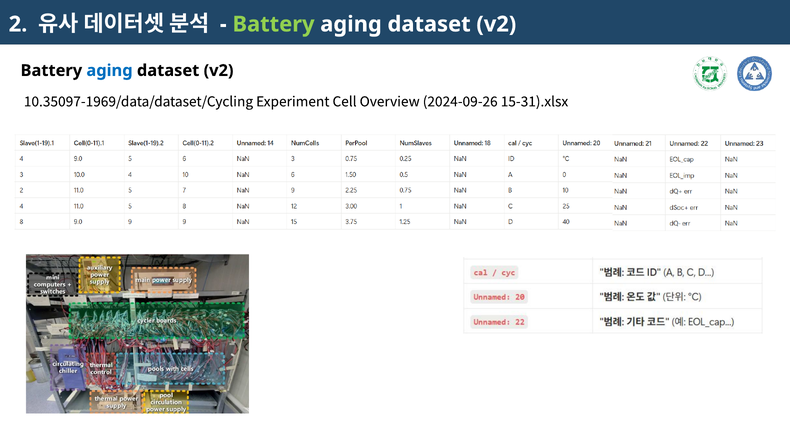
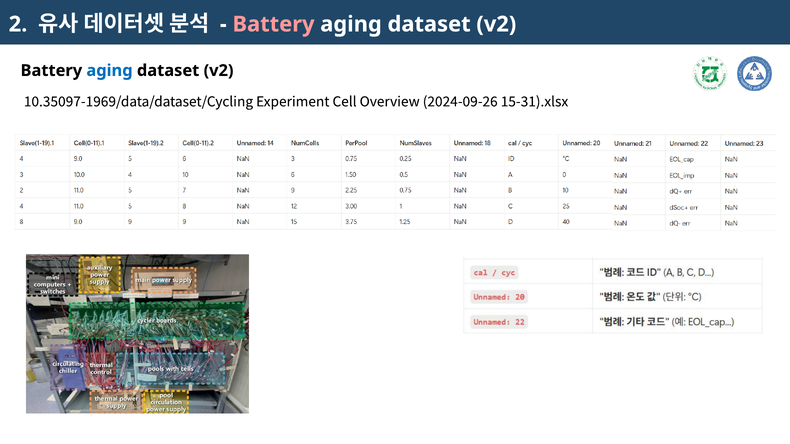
Battery at (274, 24) colour: light green -> pink
